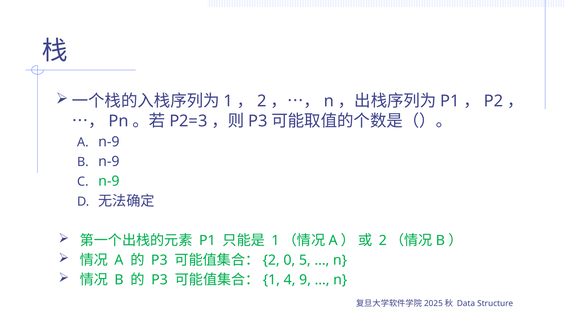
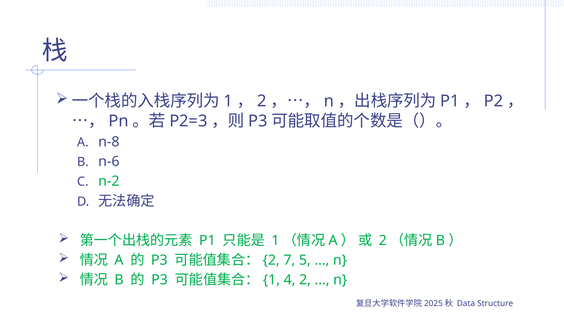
A n-9: n-9 -> n-8
B n-9: n-9 -> n-6
n-9 at (109, 181): n-9 -> n-2
0: 0 -> 7
4 9: 9 -> 2
